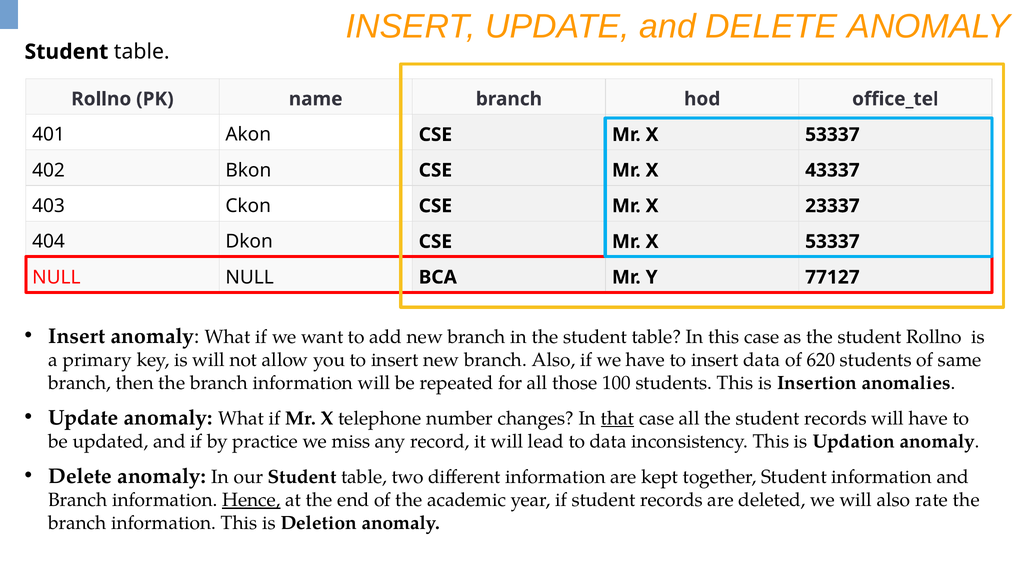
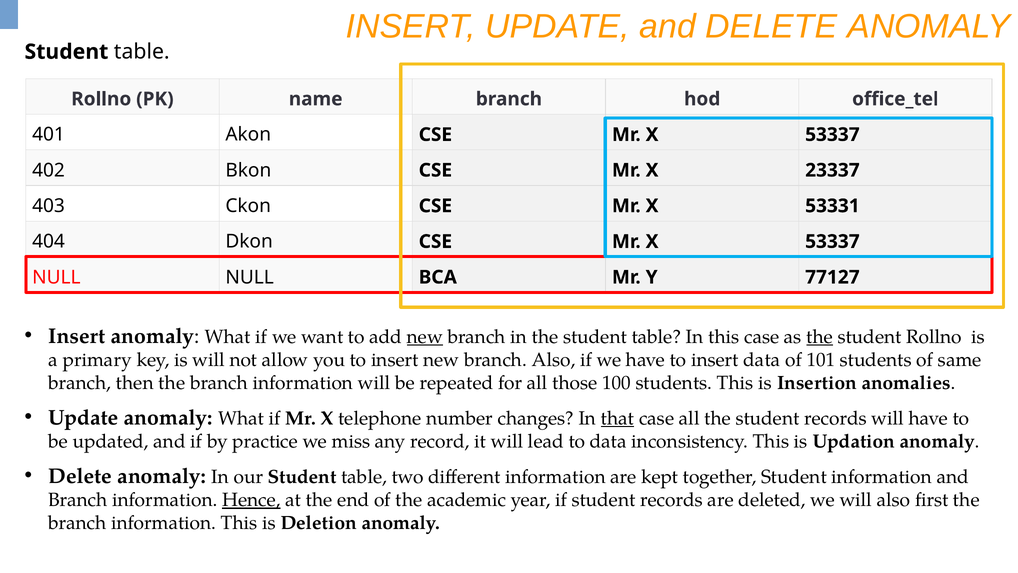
43337: 43337 -> 23337
23337: 23337 -> 53331
new at (425, 336) underline: none -> present
the at (820, 336) underline: none -> present
620: 620 -> 101
rate: rate -> first
